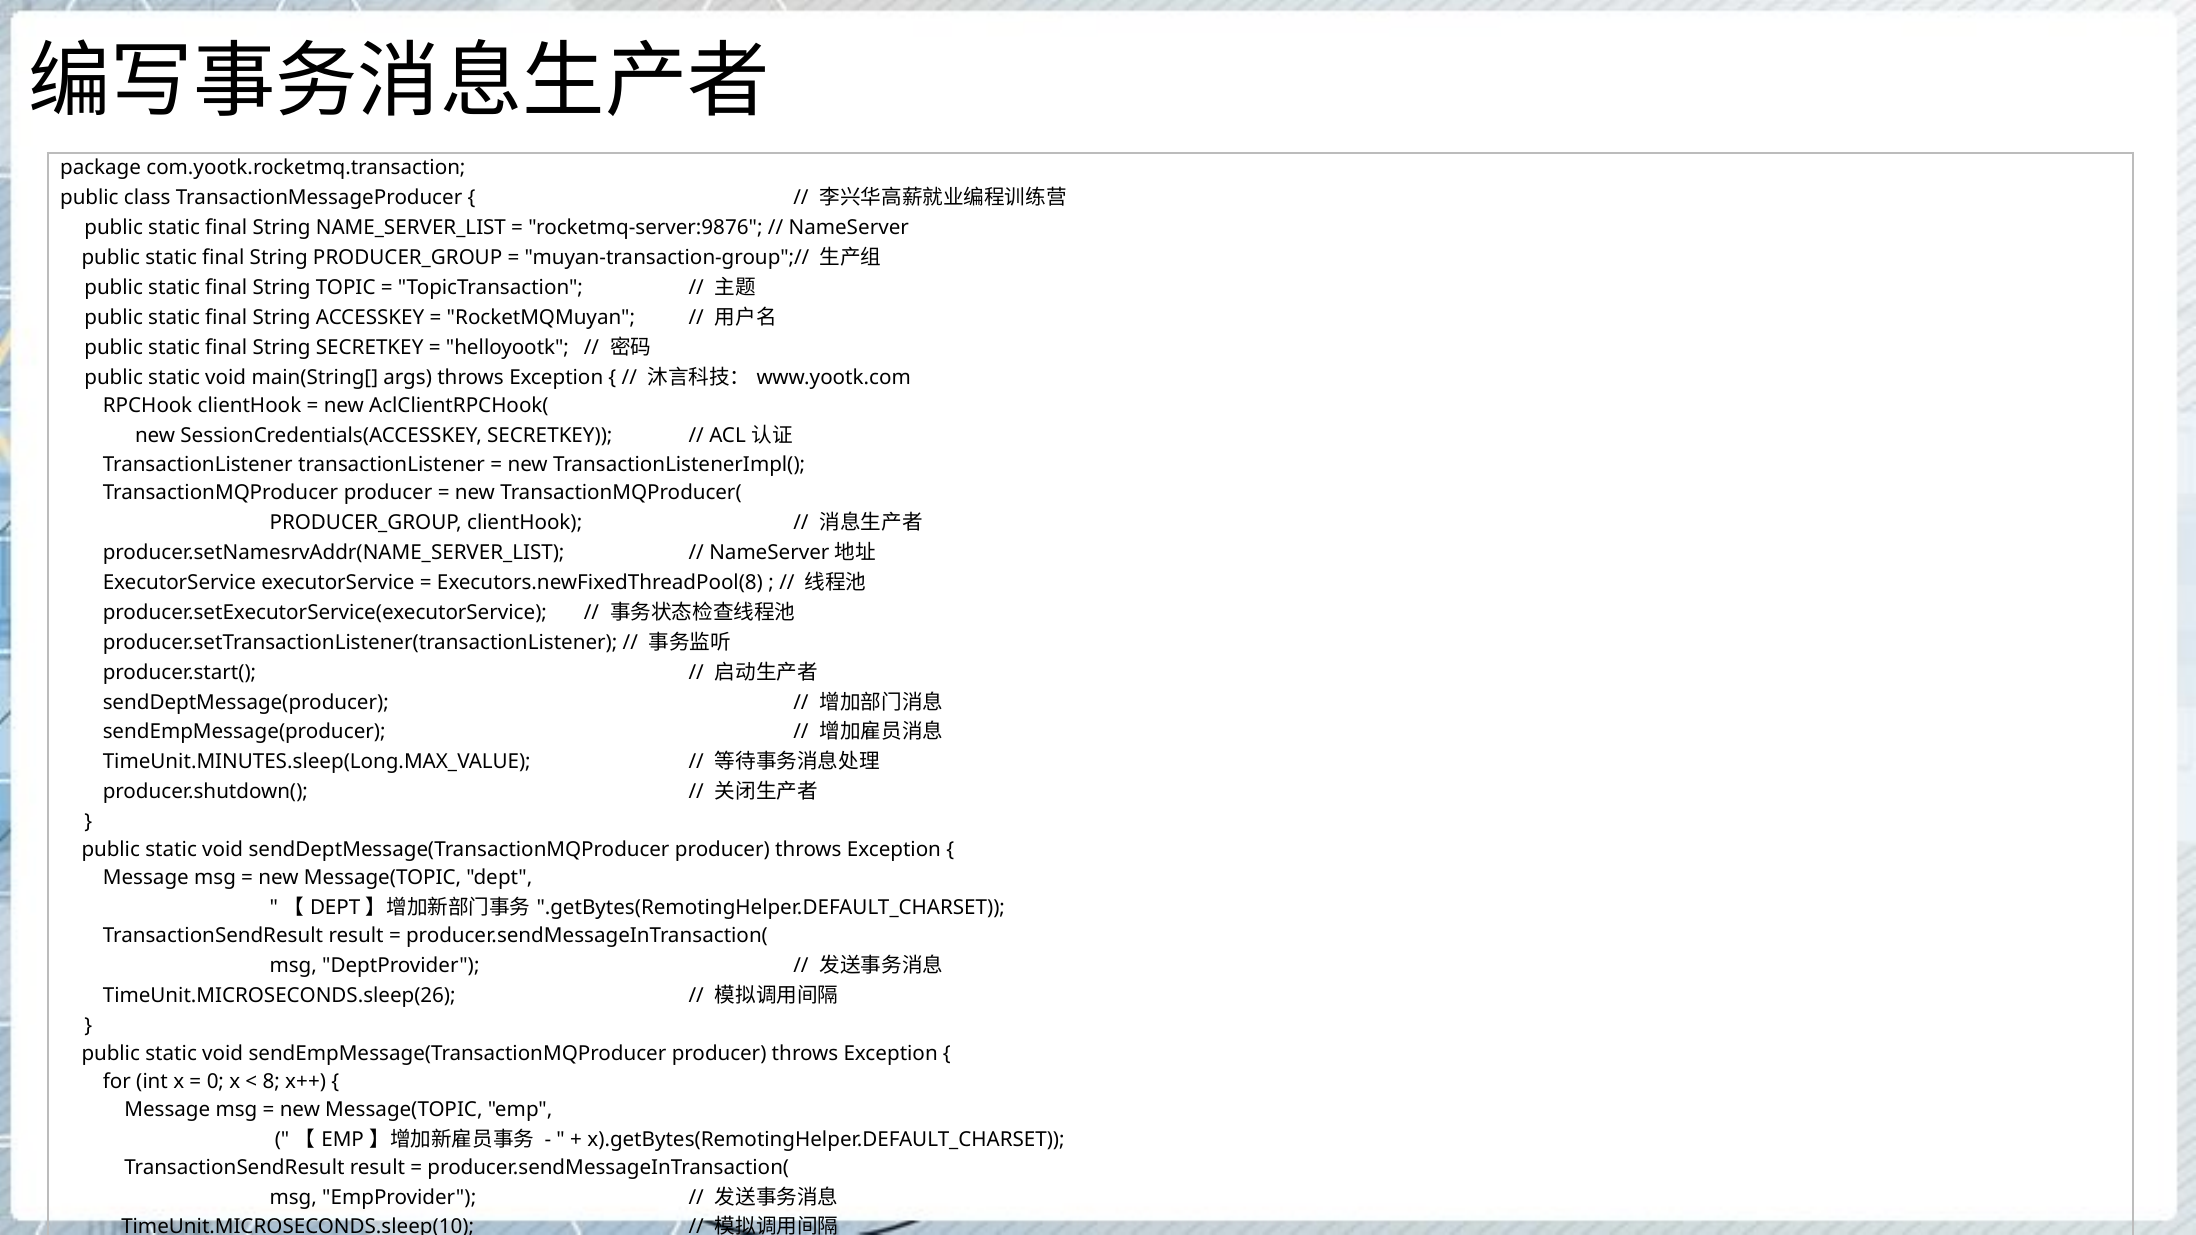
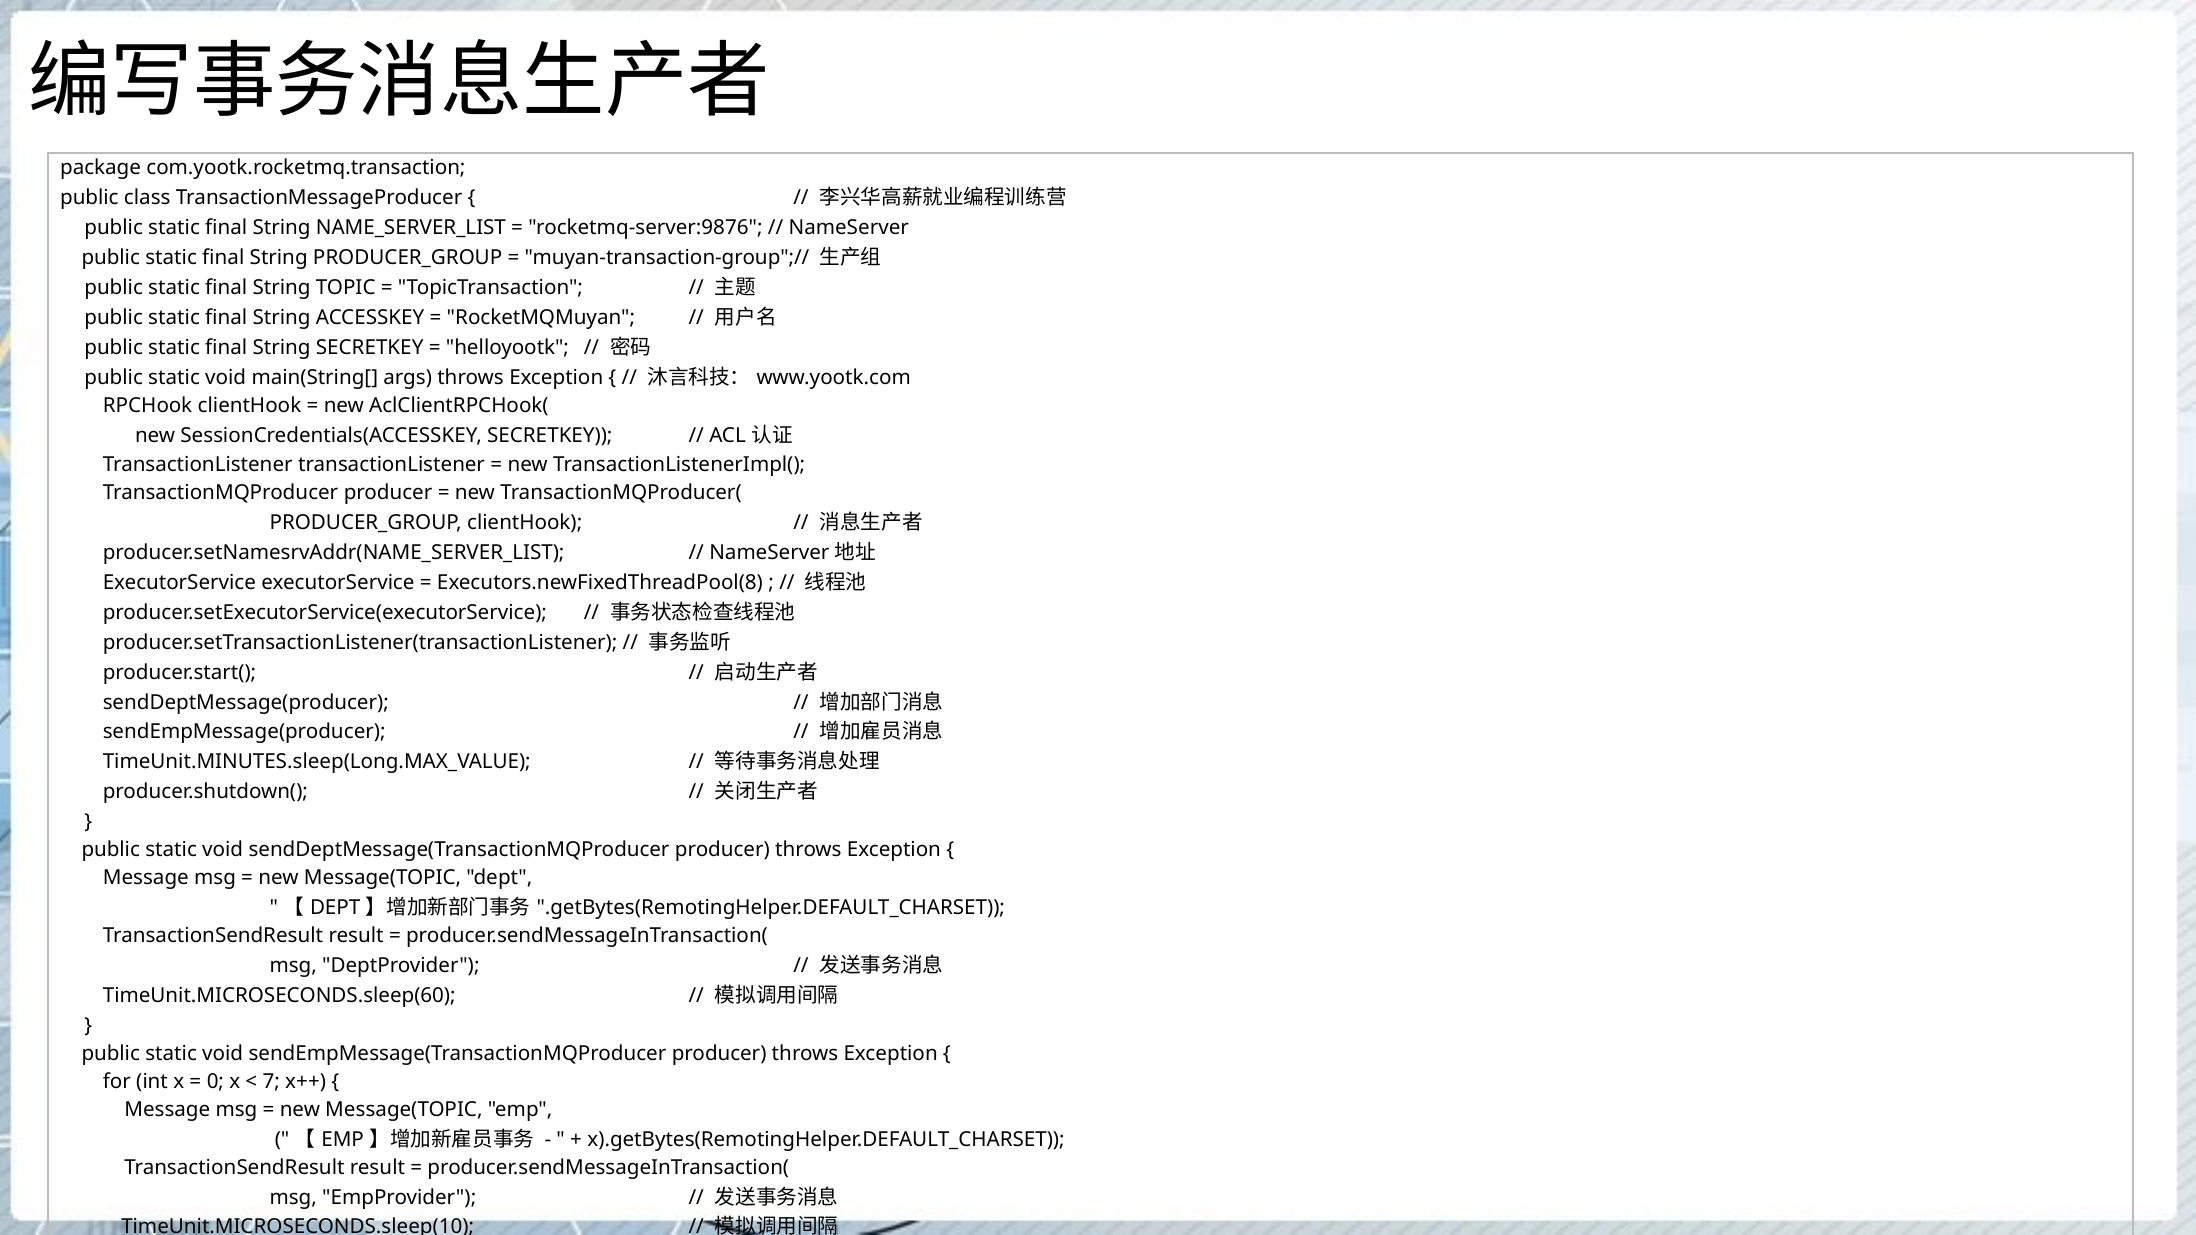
TimeUnit.MICROSECONDS.sleep(26: TimeUnit.MICROSECONDS.sleep(26 -> TimeUnit.MICROSECONDS.sleep(60
8: 8 -> 7
